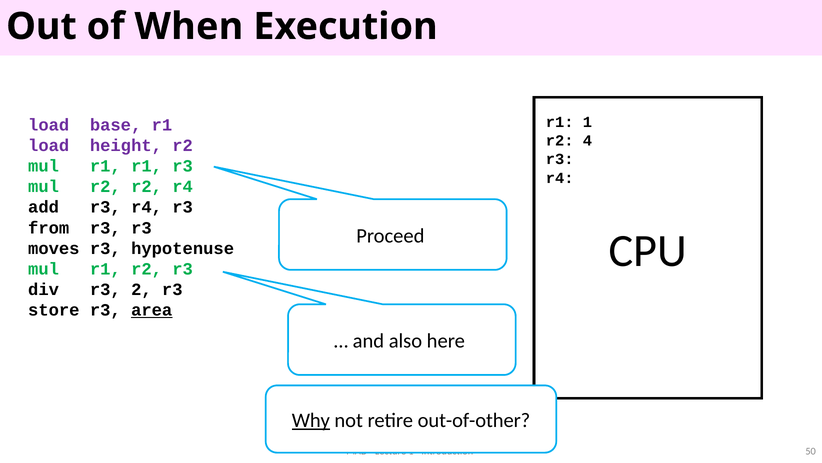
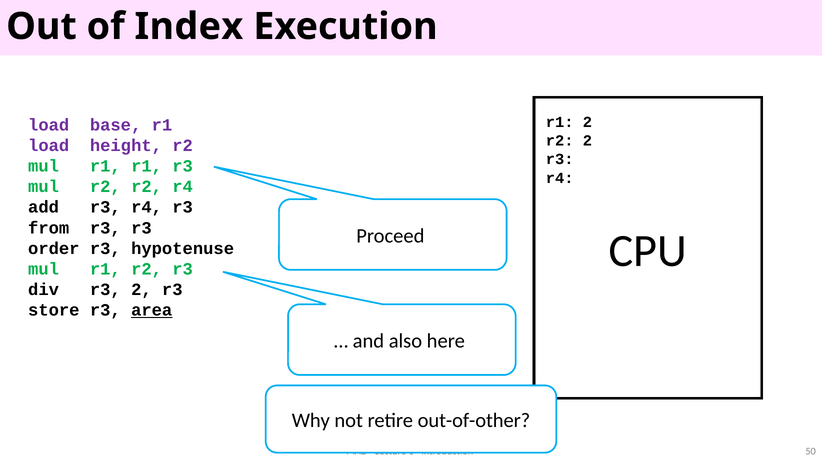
When: When -> Index
r1 1: 1 -> 2
r2 4: 4 -> 2
moves: moves -> order
Why underline: present -> none
